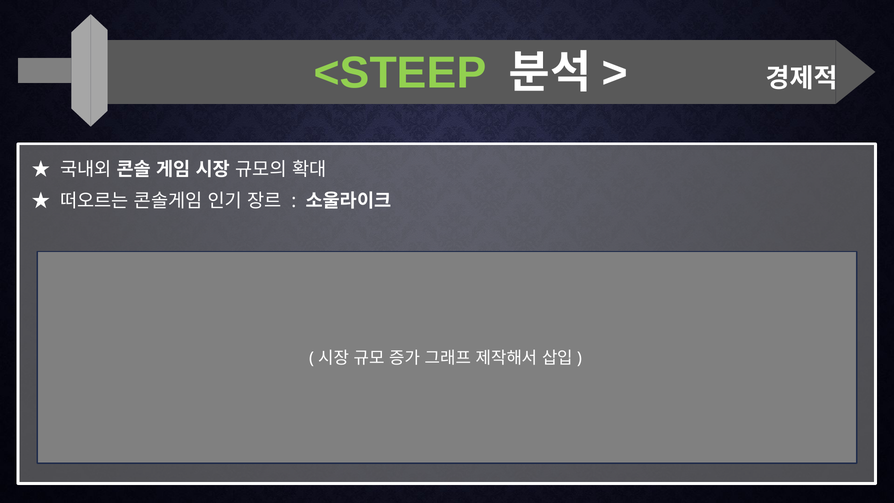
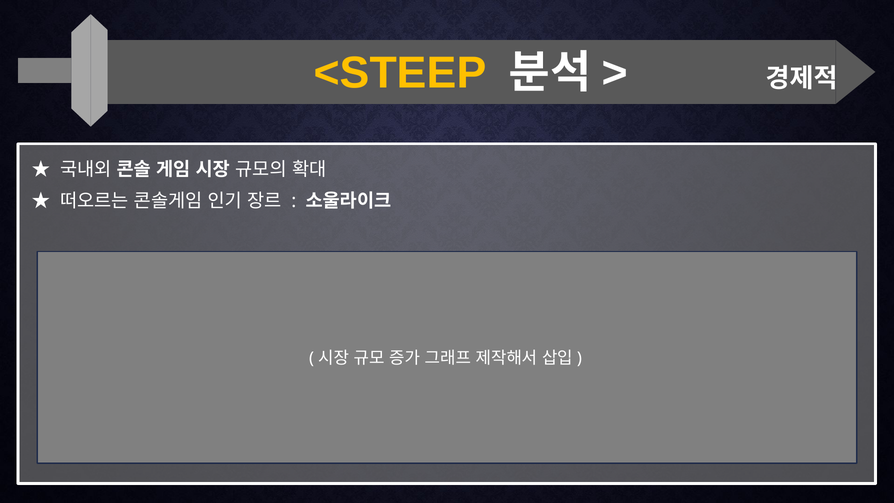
<STEEP colour: light green -> yellow
